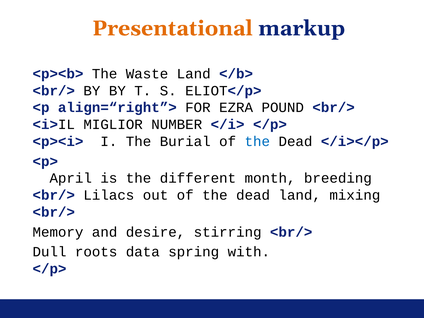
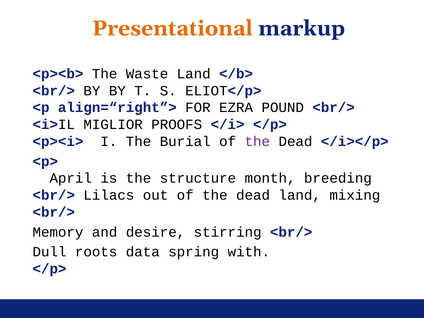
NUMBER: NUMBER -> PROOFS
the at (257, 142) colour: blue -> purple
different: different -> structure
